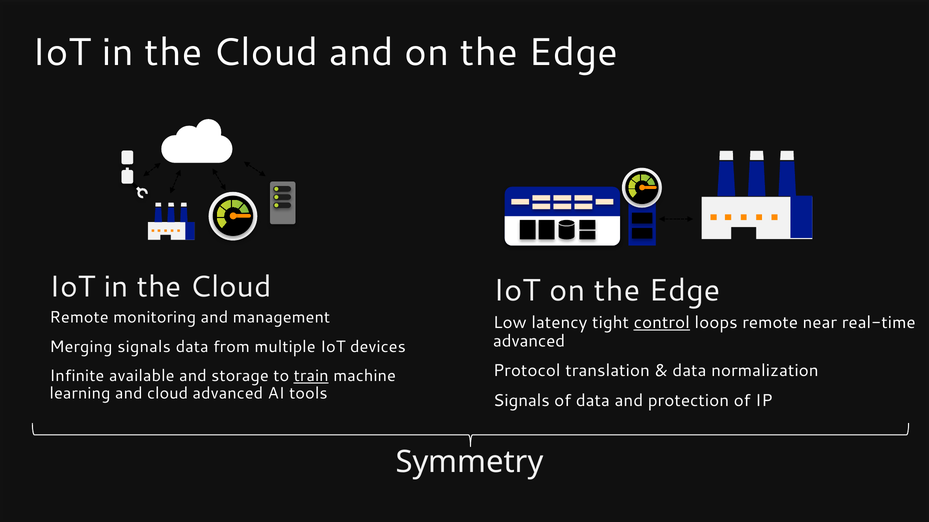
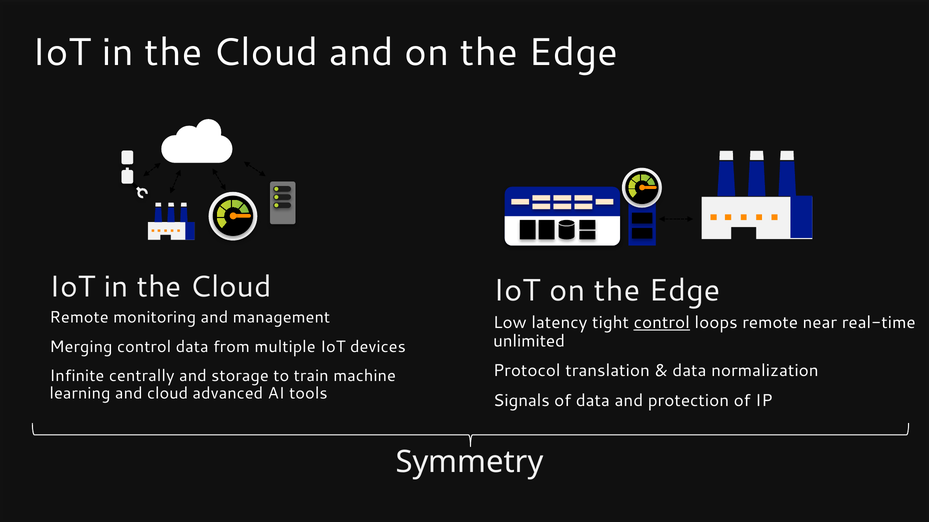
advanced at (529, 341): advanced -> unlimited
Merging signals: signals -> control
available: available -> centrally
train underline: present -> none
